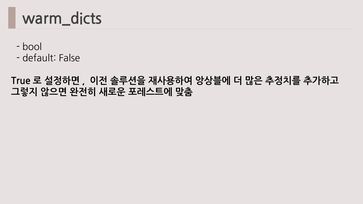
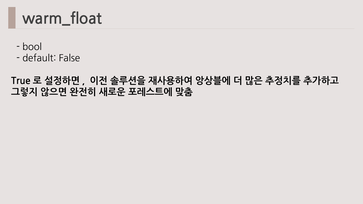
warm_dicts: warm_dicts -> warm_float
